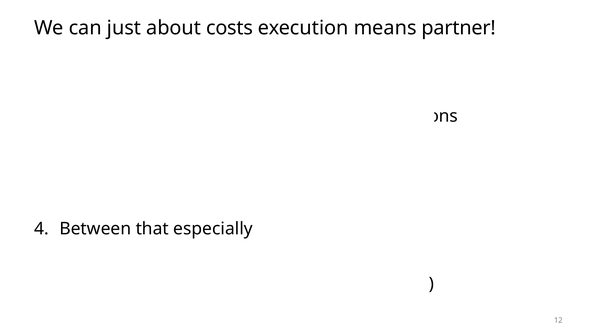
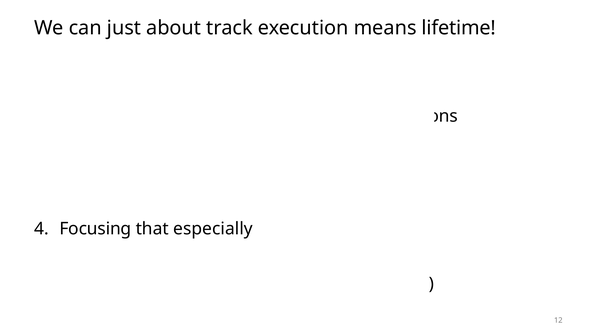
costs: costs -> track
partner: partner -> lifetime
Between: Between -> Focusing
